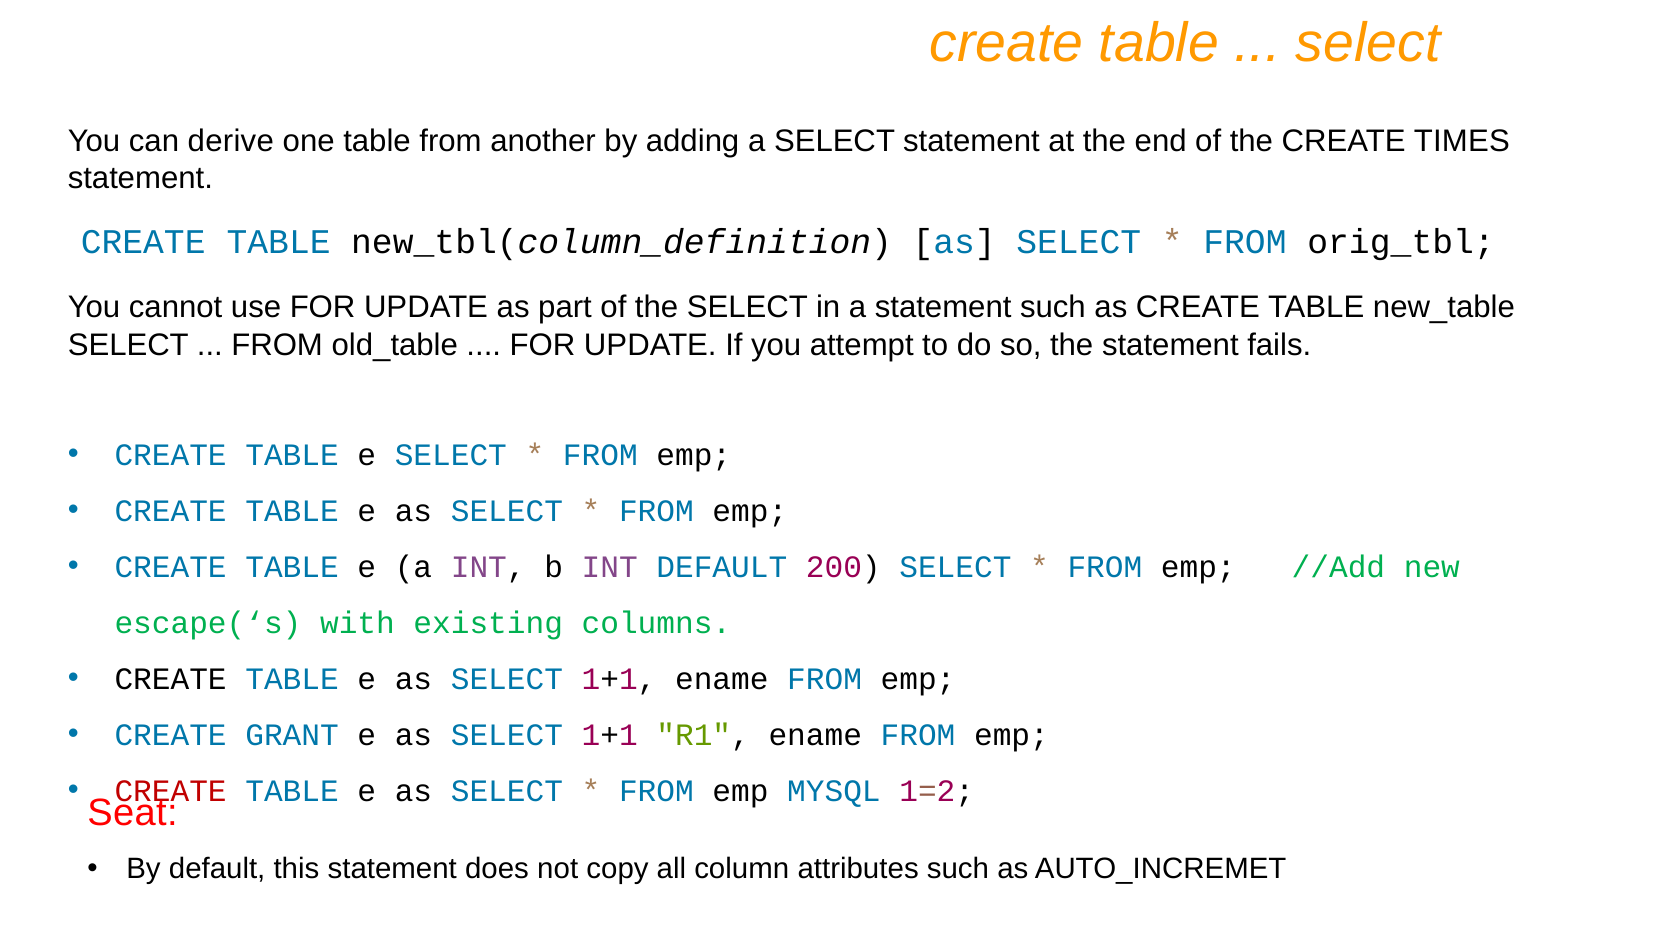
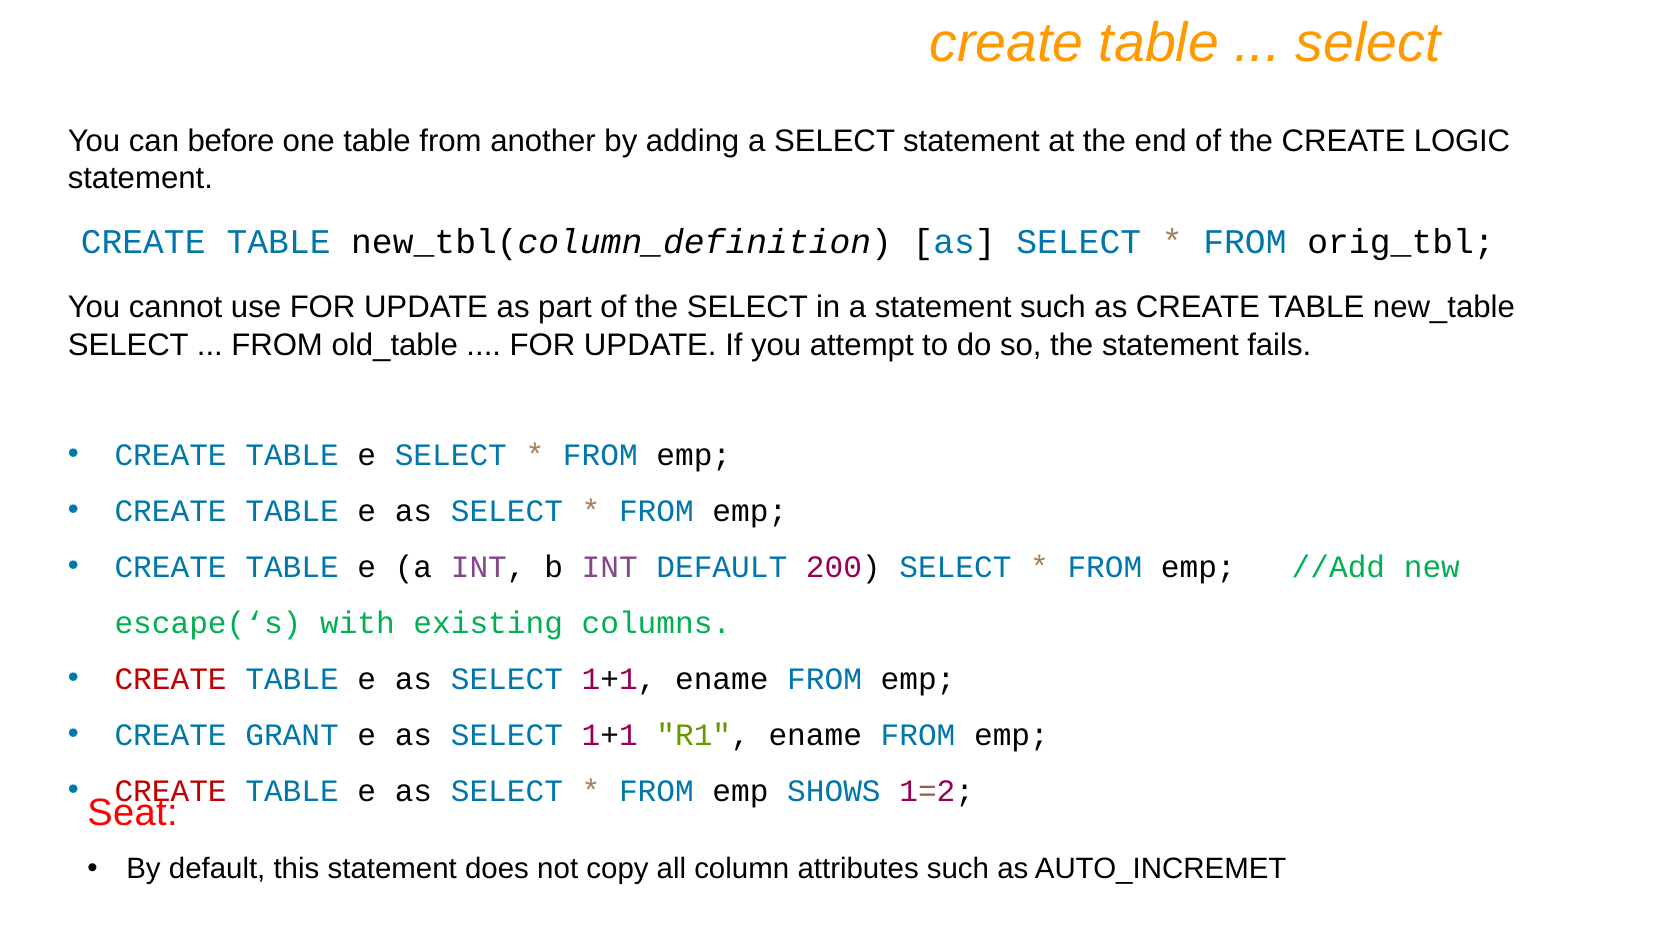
derive: derive -> before
TIMES: TIMES -> LOGIC
CREATE at (171, 679) colour: black -> red
MYSQL: MYSQL -> SHOWS
